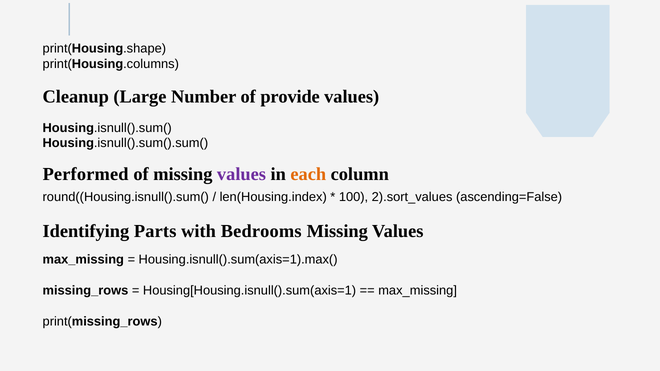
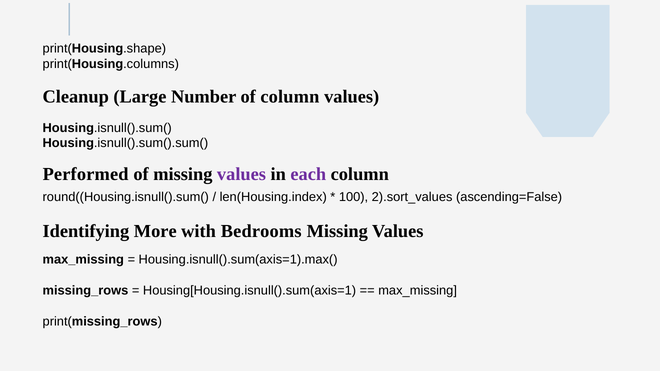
of provide: provide -> column
each colour: orange -> purple
Parts: Parts -> More
